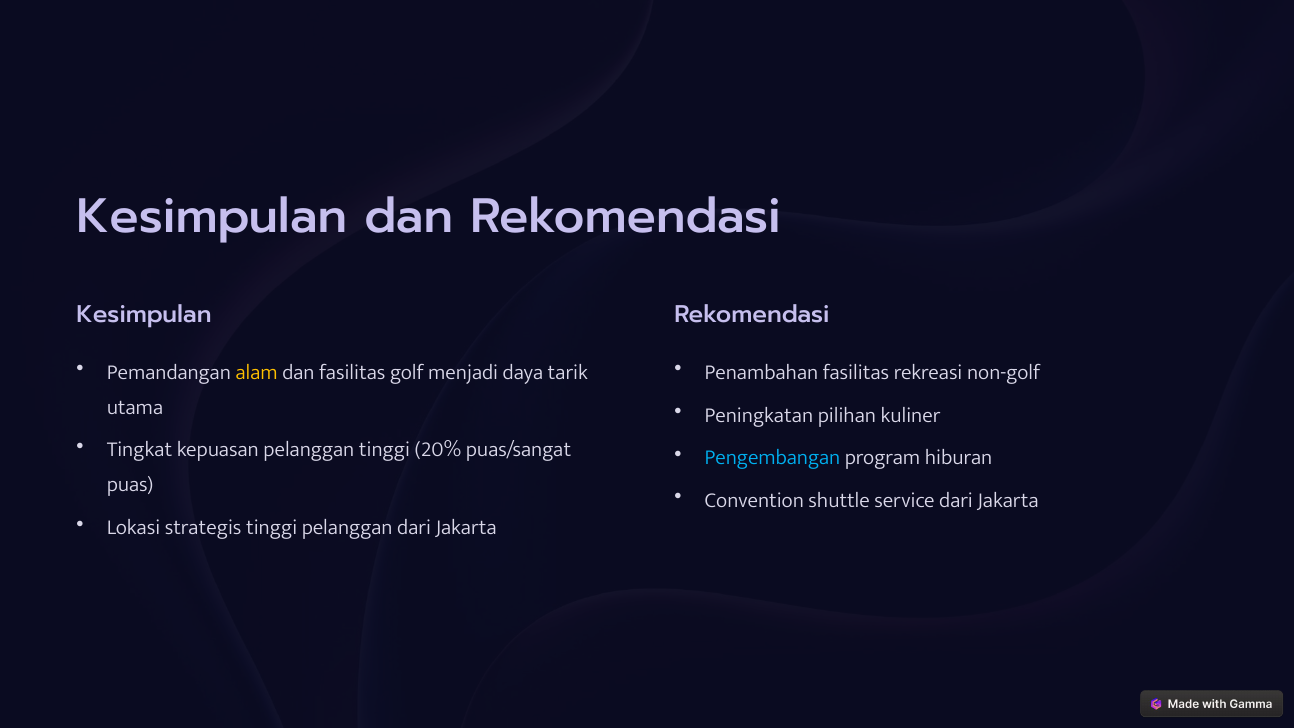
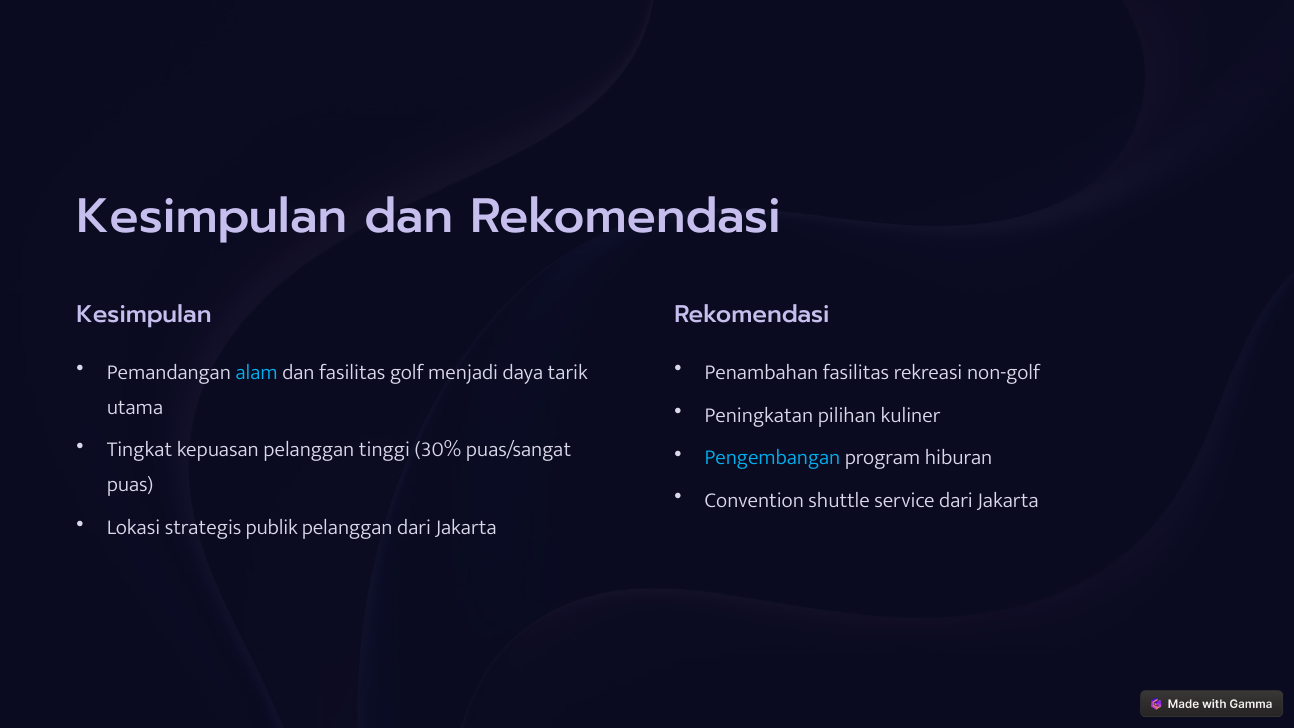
alam colour: yellow -> light blue
20%: 20% -> 30%
strategis tinggi: tinggi -> publik
